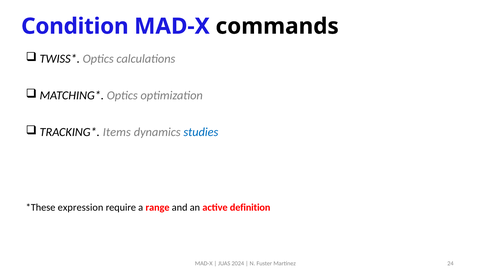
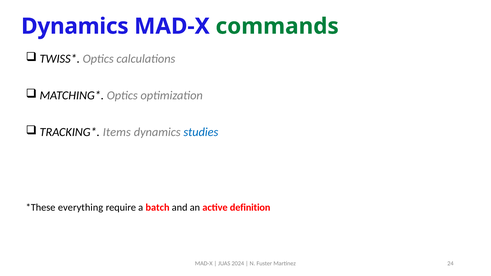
Condition at (75, 26): Condition -> Dynamics
commands colour: black -> green
expression: expression -> everything
range: range -> batch
